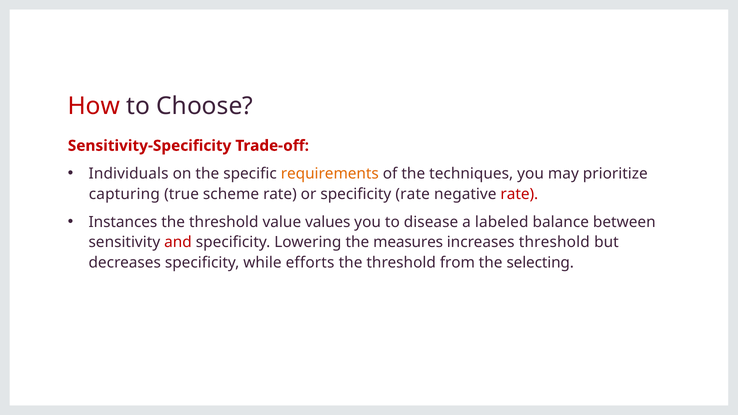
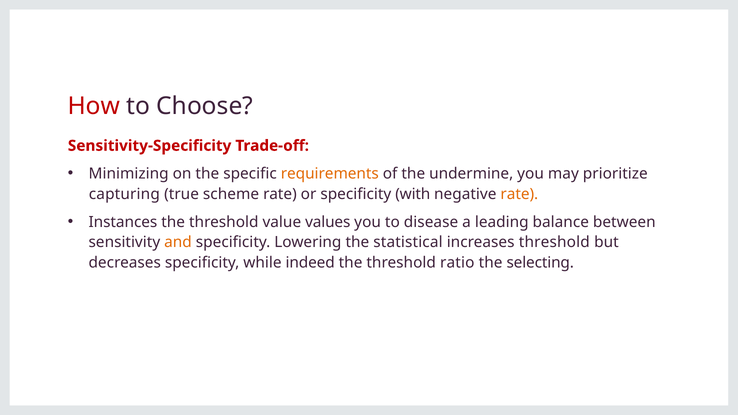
Individuals: Individuals -> Minimizing
techniques: techniques -> undermine
specificity rate: rate -> with
rate at (519, 194) colour: red -> orange
labeled: labeled -> leading
and colour: red -> orange
measures: measures -> statistical
efforts: efforts -> indeed
from: from -> ratio
